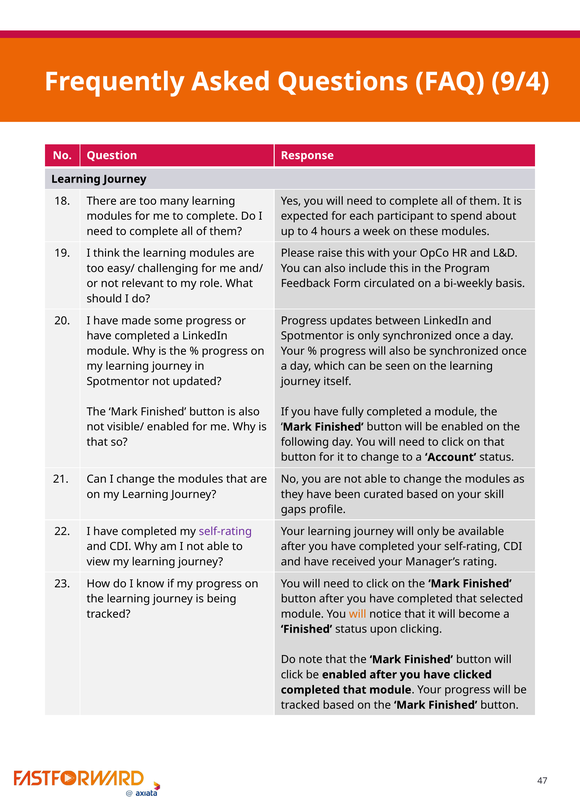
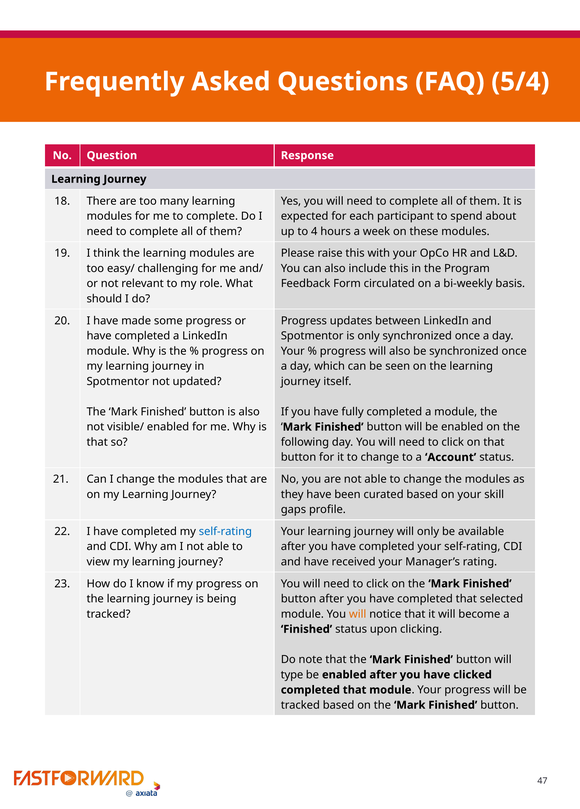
9/4: 9/4 -> 5/4
self-rating at (225, 532) colour: purple -> blue
click at (292, 675): click -> type
